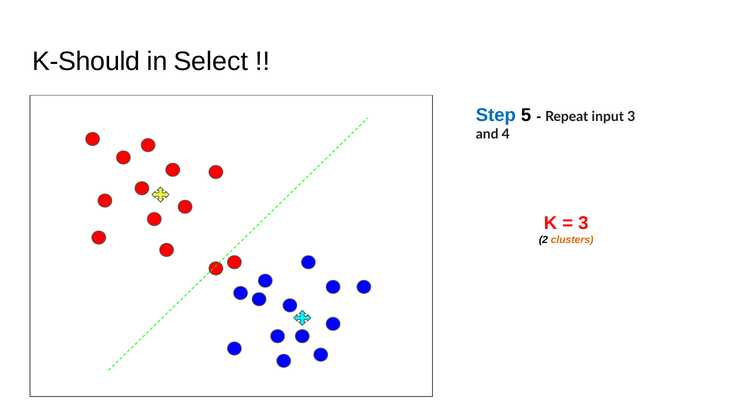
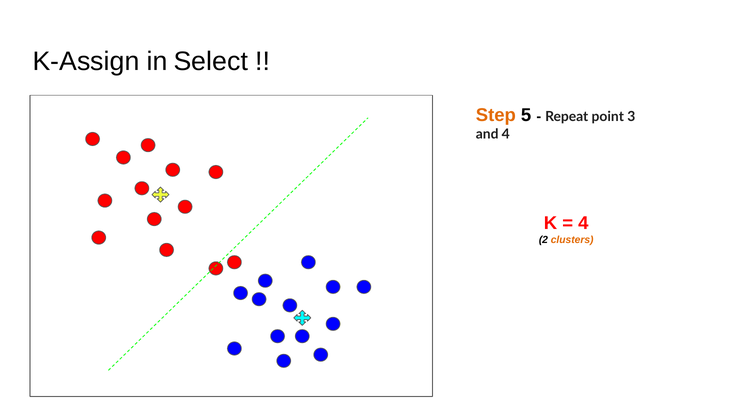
K-Should: K-Should -> K-Assign
Step colour: blue -> orange
input: input -> point
3 at (583, 223): 3 -> 4
